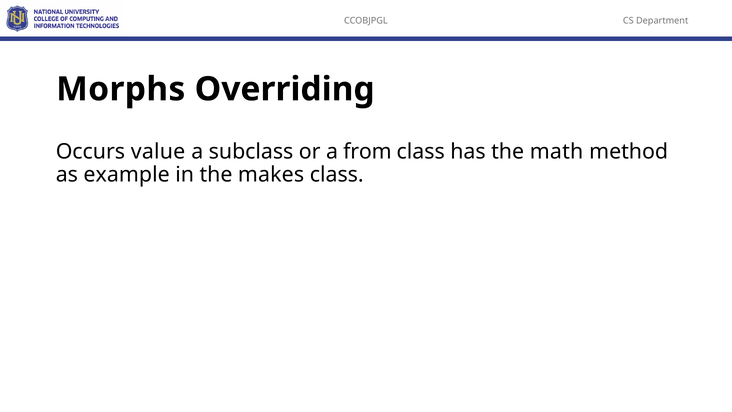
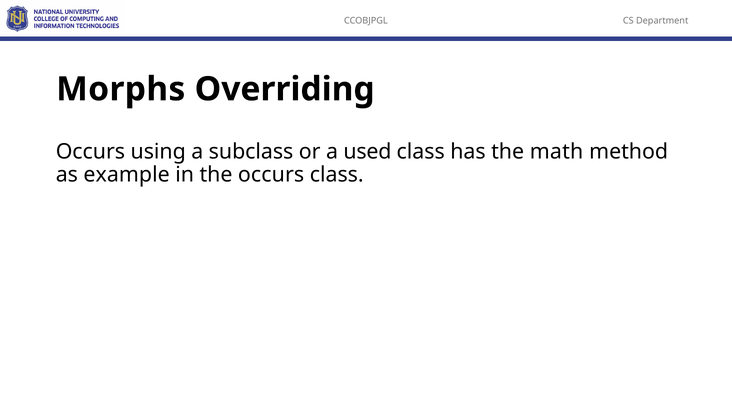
value: value -> using
from: from -> used
the makes: makes -> occurs
